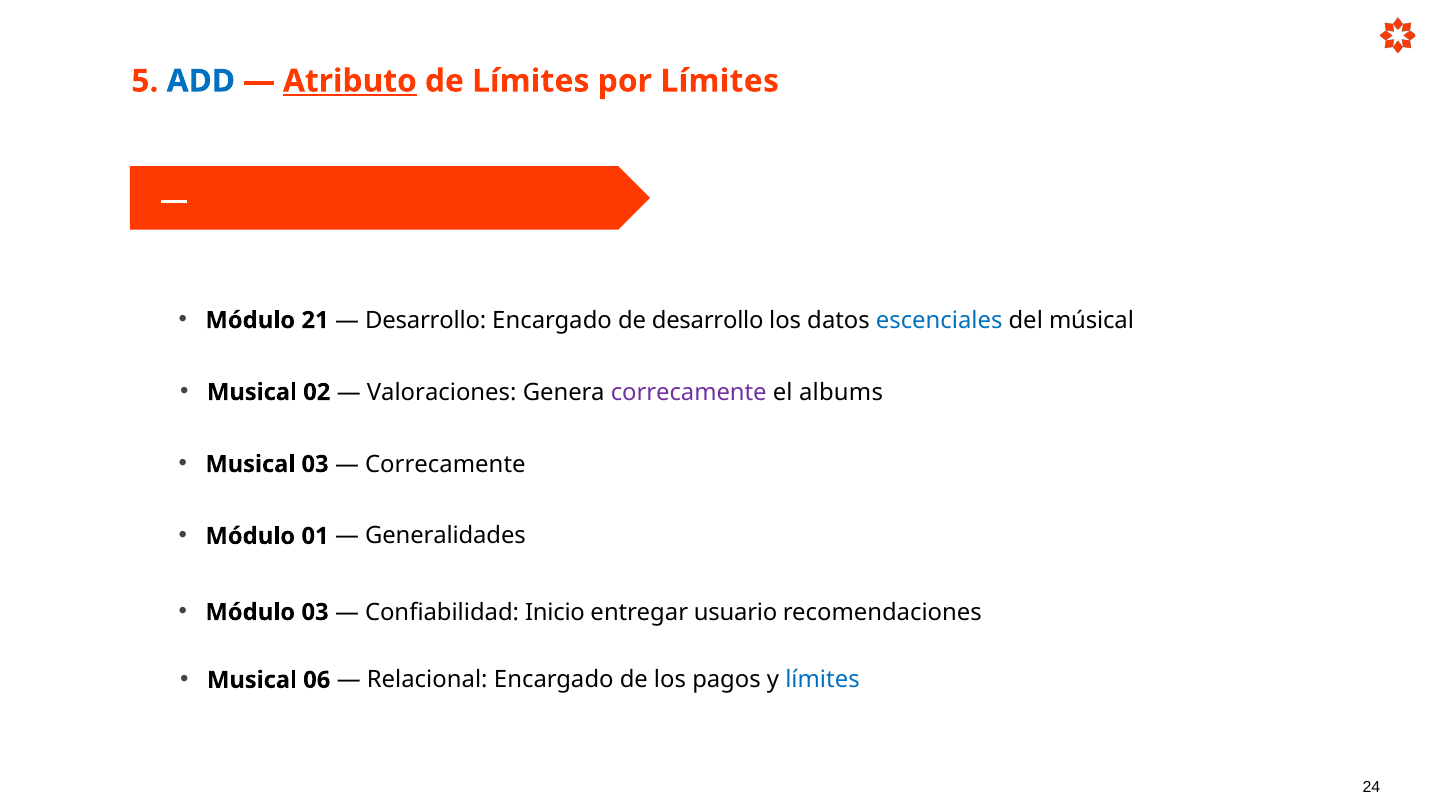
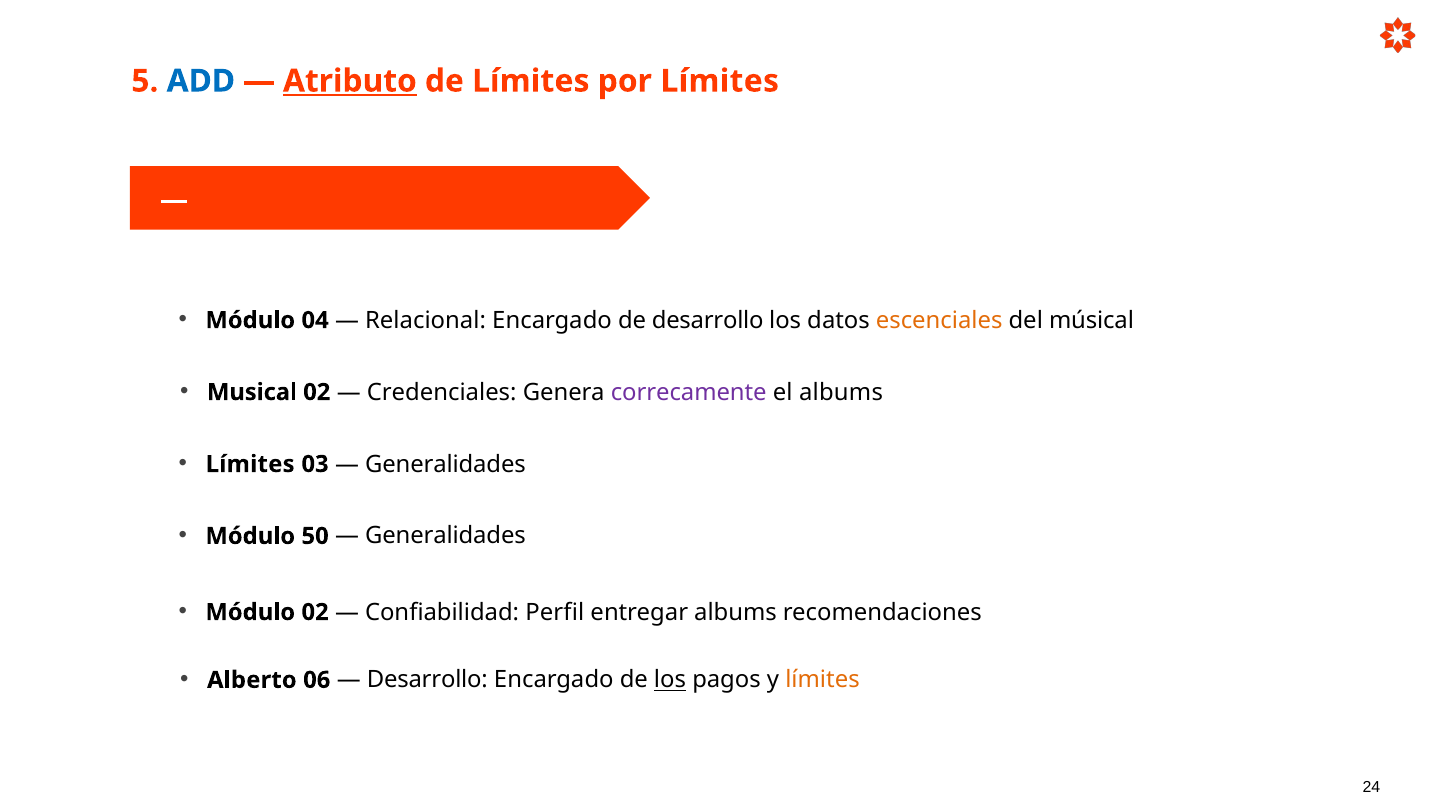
21: 21 -> 04
Desarrollo at (426, 320): Desarrollo -> Relacional
escenciales colour: blue -> orange
Valoraciones: Valoraciones -> Credenciales
Musical at (250, 464): Musical -> Límites
Correcamente at (445, 464): Correcamente -> Generalidades
01: 01 -> 50
Módulo 03: 03 -> 02
Inicio: Inicio -> Perfil
entregar usuario: usuario -> albums
Musical at (252, 680): Musical -> Alberto
Relacional at (427, 680): Relacional -> Desarrollo
los at (670, 680) underline: none -> present
límites at (823, 680) colour: blue -> orange
